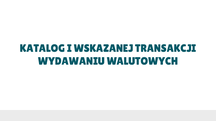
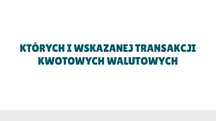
KATALOG: KATALOG -> KTÓRYCH
WYDAWANIU: WYDAWANIU -> KWOTOWYCH
